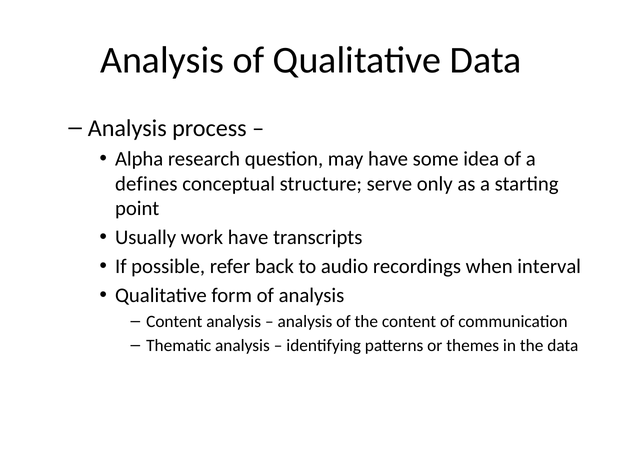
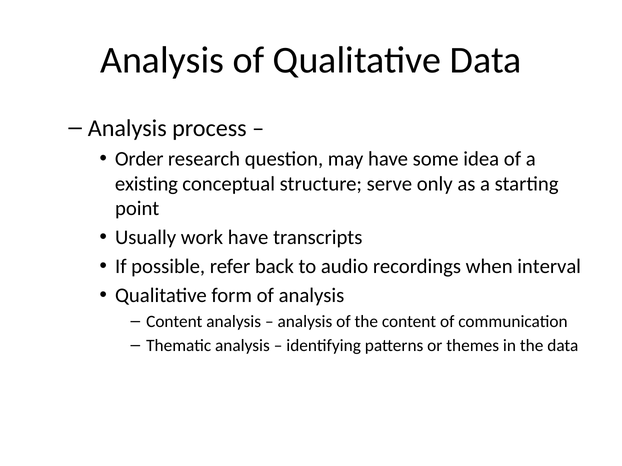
Alpha: Alpha -> Order
defines: defines -> existing
